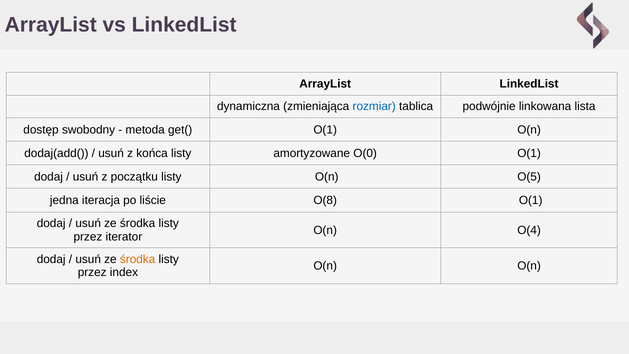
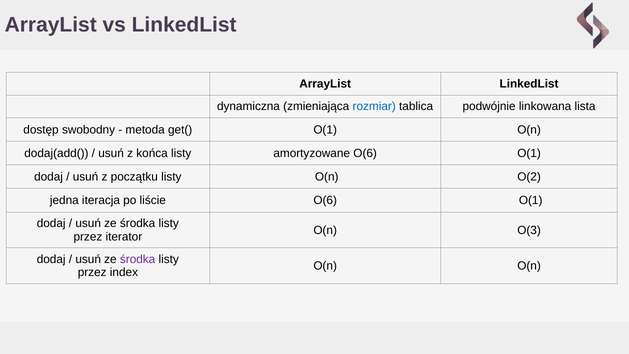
amortyzowane O(0: O(0 -> O(6
O(5: O(5 -> O(2
liście O(8: O(8 -> O(6
O(4: O(4 -> O(3
środka at (138, 259) colour: orange -> purple
